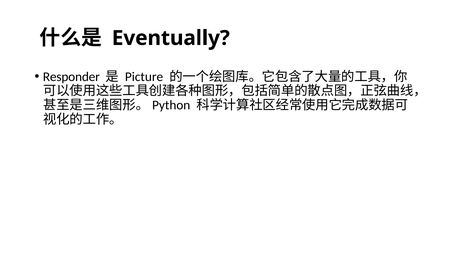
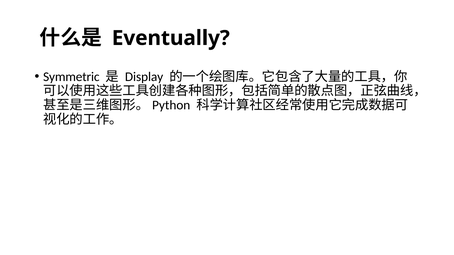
Responder: Responder -> Symmetric
Picture: Picture -> Display
